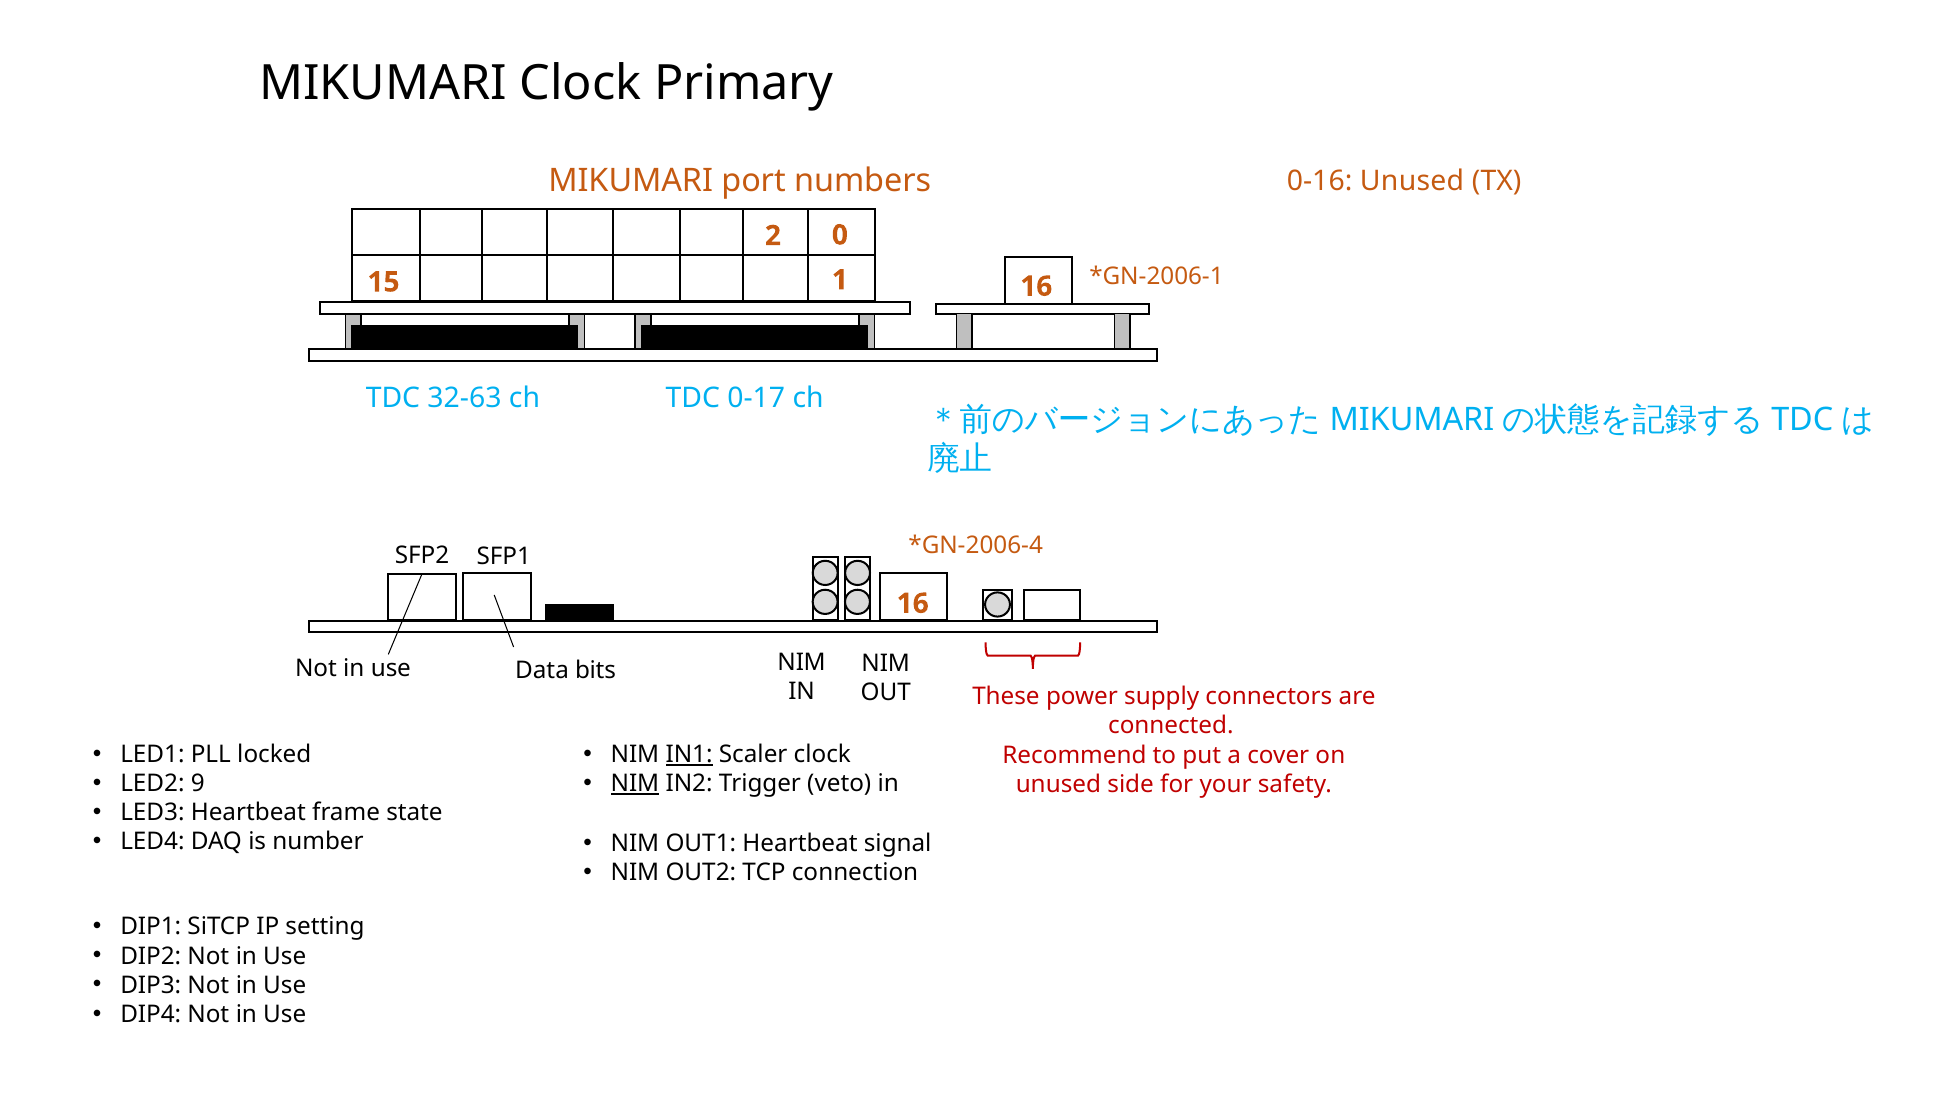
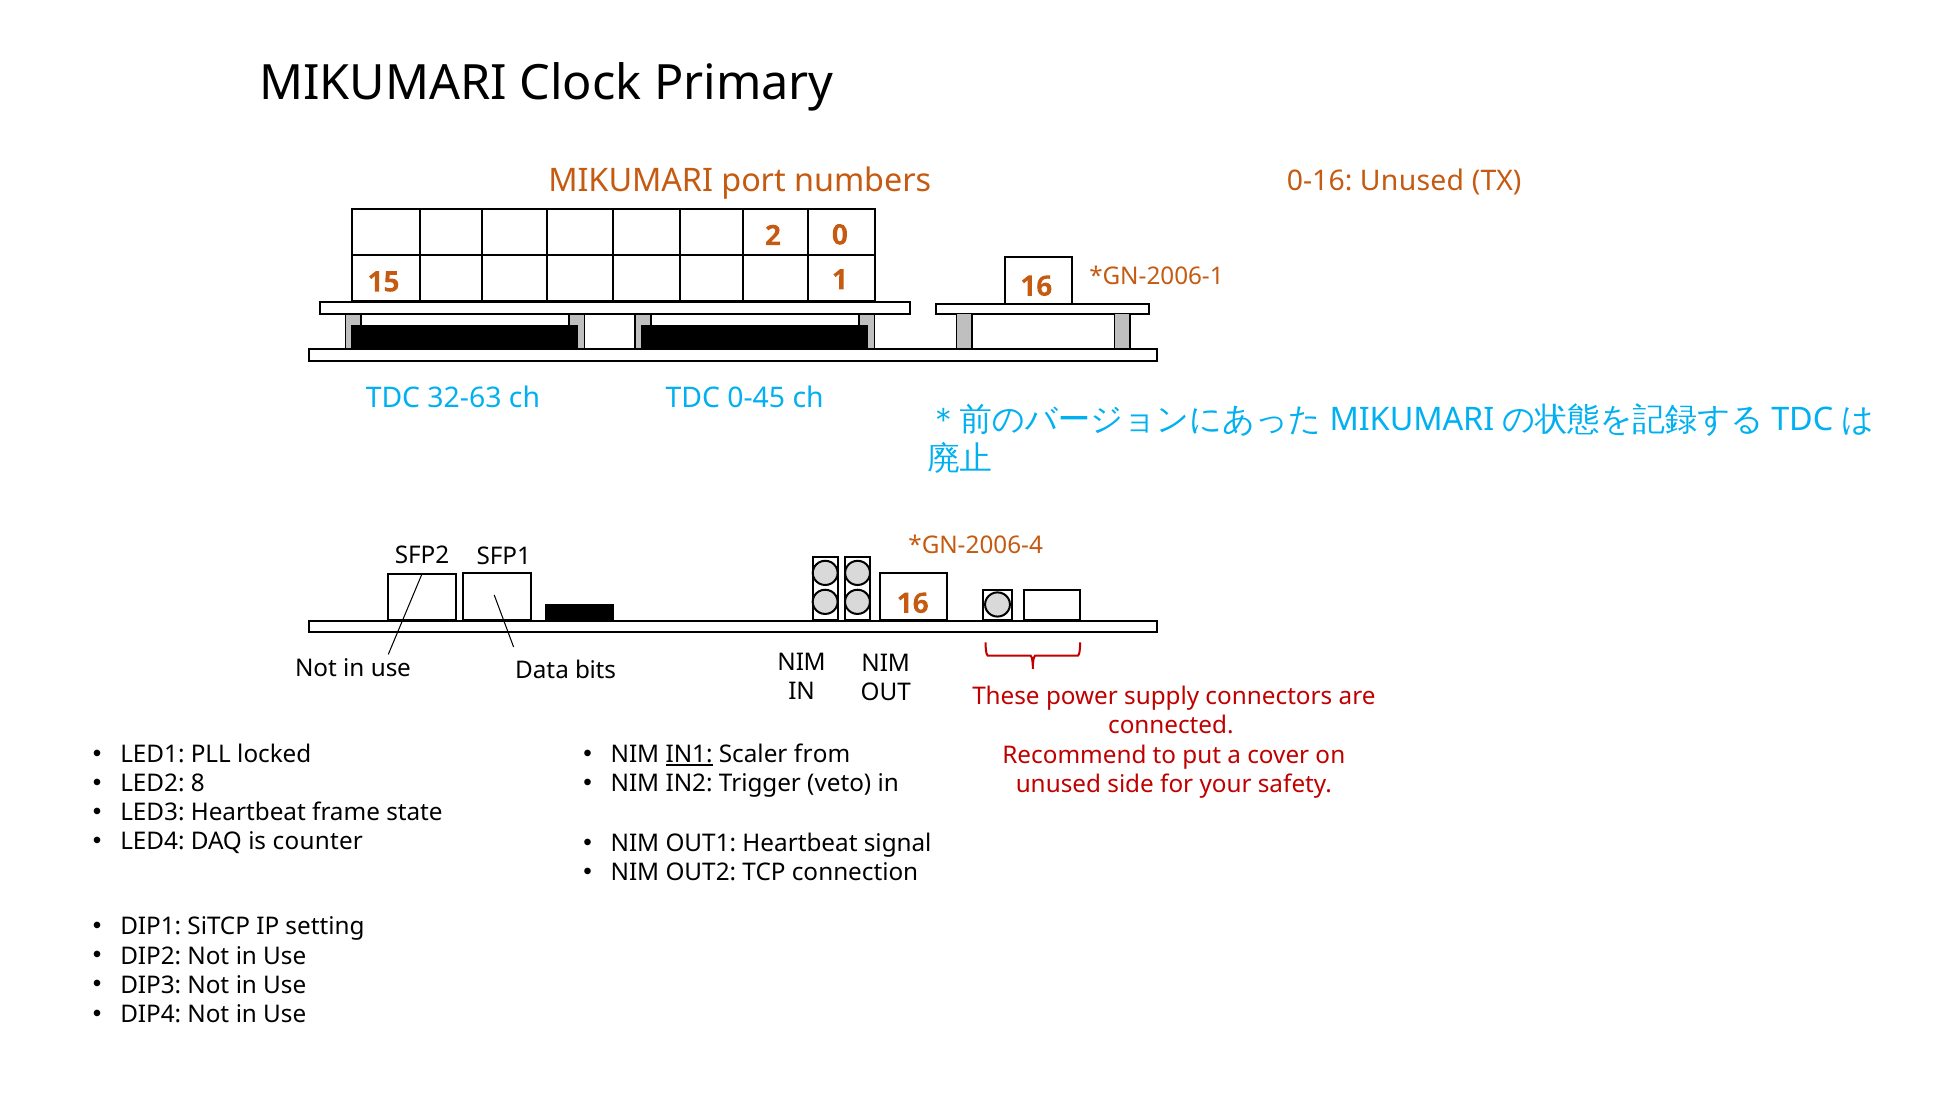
0-17: 0-17 -> 0-45
Scaler clock: clock -> from
9: 9 -> 8
NIM at (635, 783) underline: present -> none
number: number -> counter
